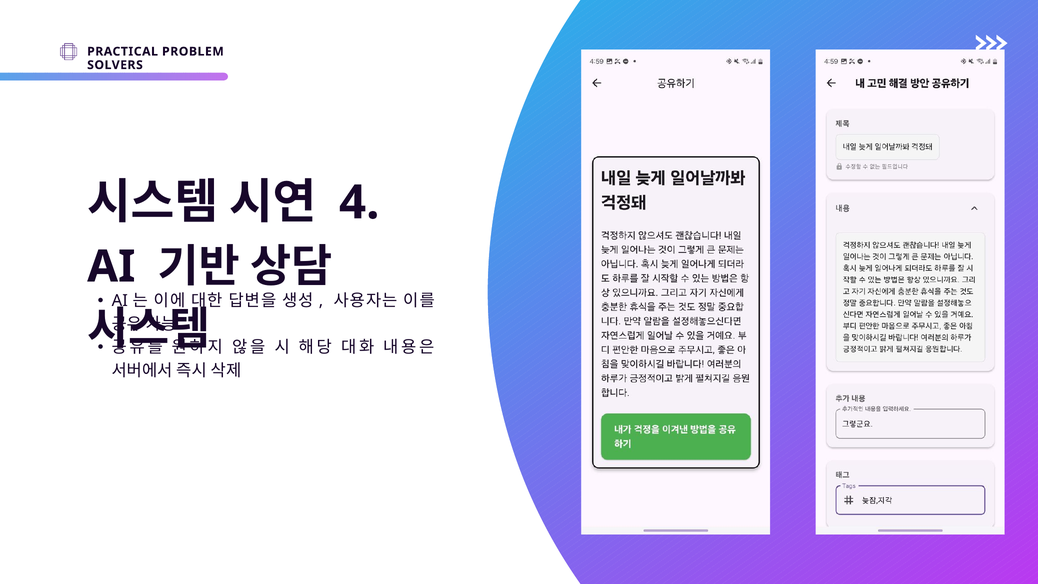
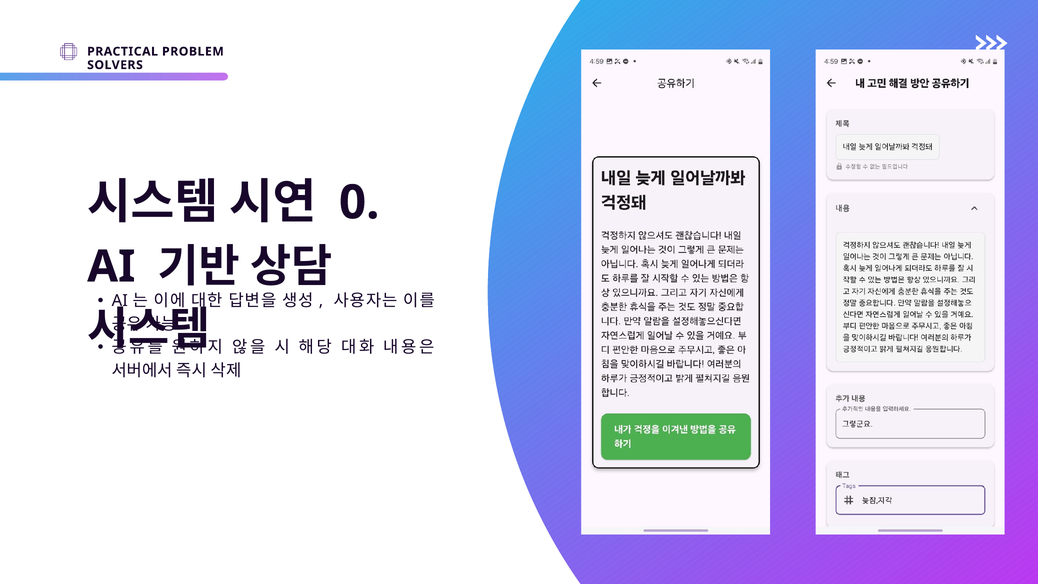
4: 4 -> 0
